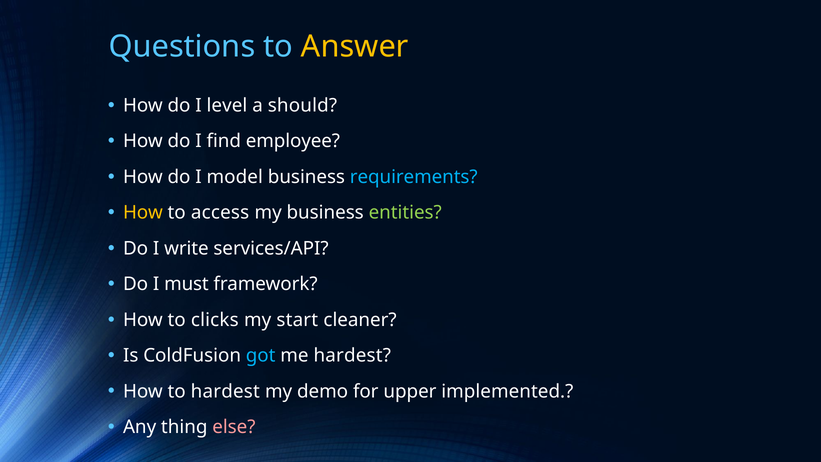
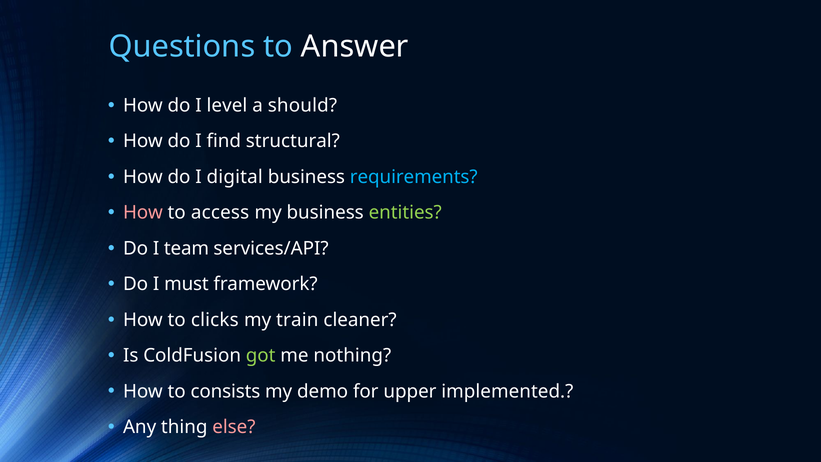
Answer colour: yellow -> white
employee: employee -> structural
model: model -> digital
How at (143, 213) colour: yellow -> pink
write: write -> team
start: start -> train
got colour: light blue -> light green
me hardest: hardest -> nothing
to hardest: hardest -> consists
